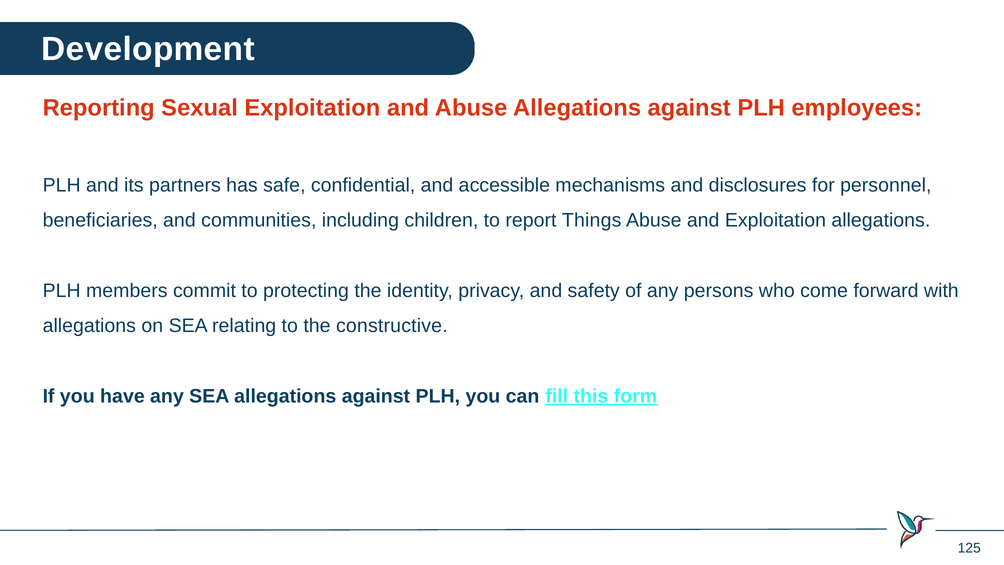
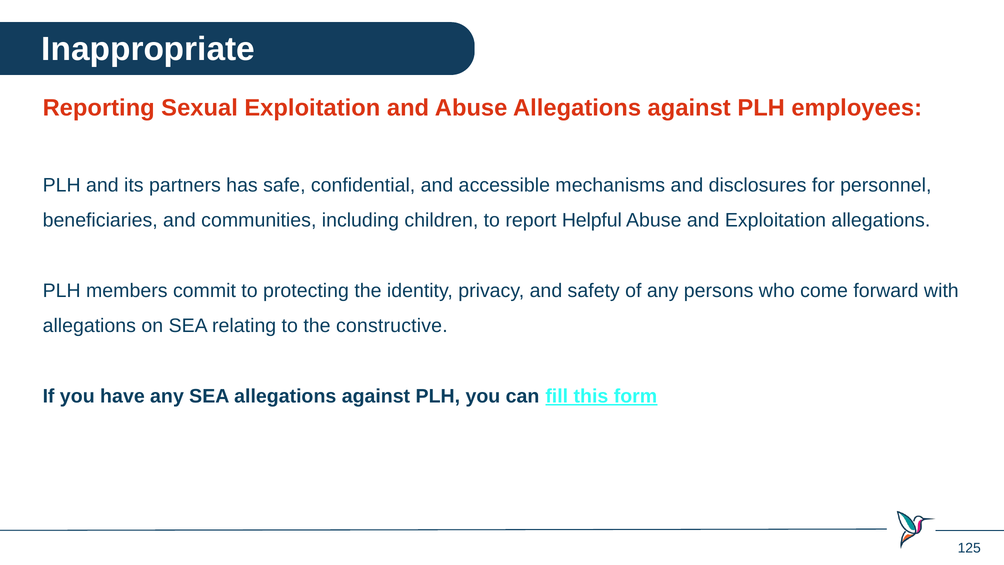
Development: Development -> Inappropriate
Things: Things -> Helpful
